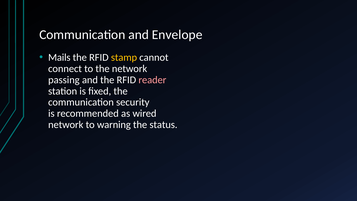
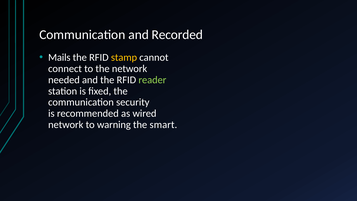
Envelope: Envelope -> Recorded
passing: passing -> needed
reader colour: pink -> light green
status: status -> smart
